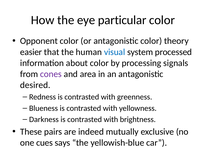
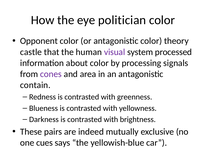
particular: particular -> politician
easier: easier -> castle
visual colour: blue -> purple
desired: desired -> contain
